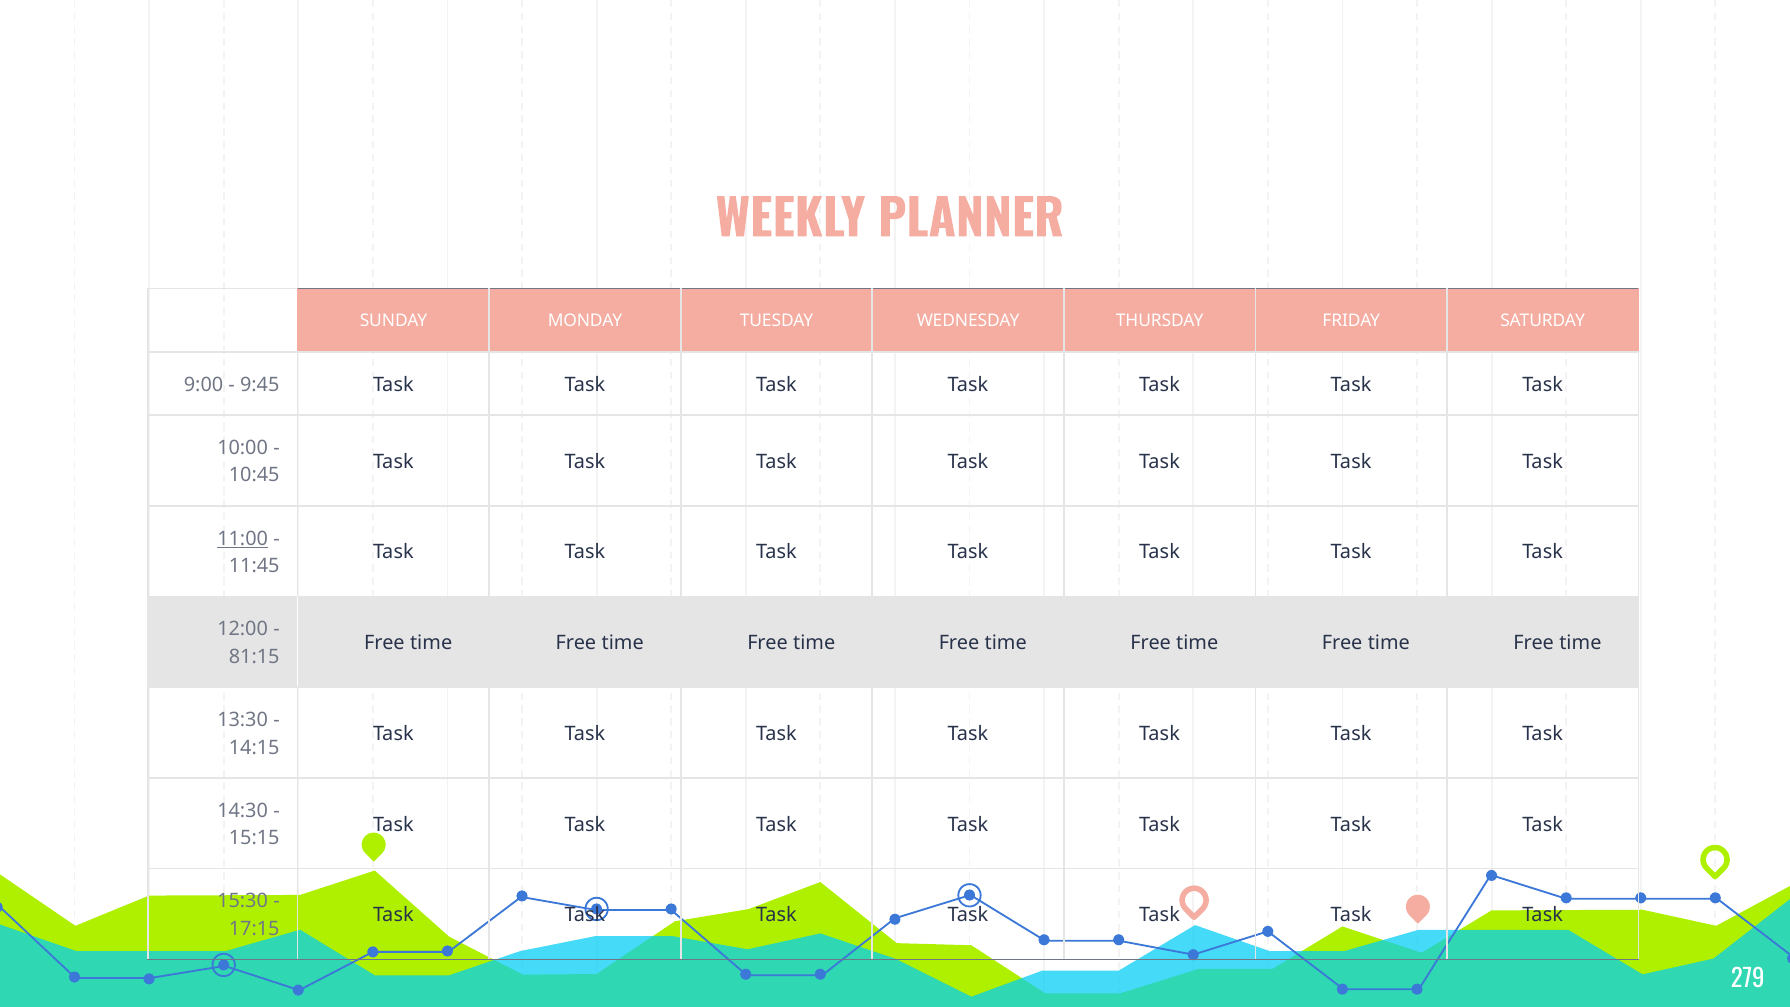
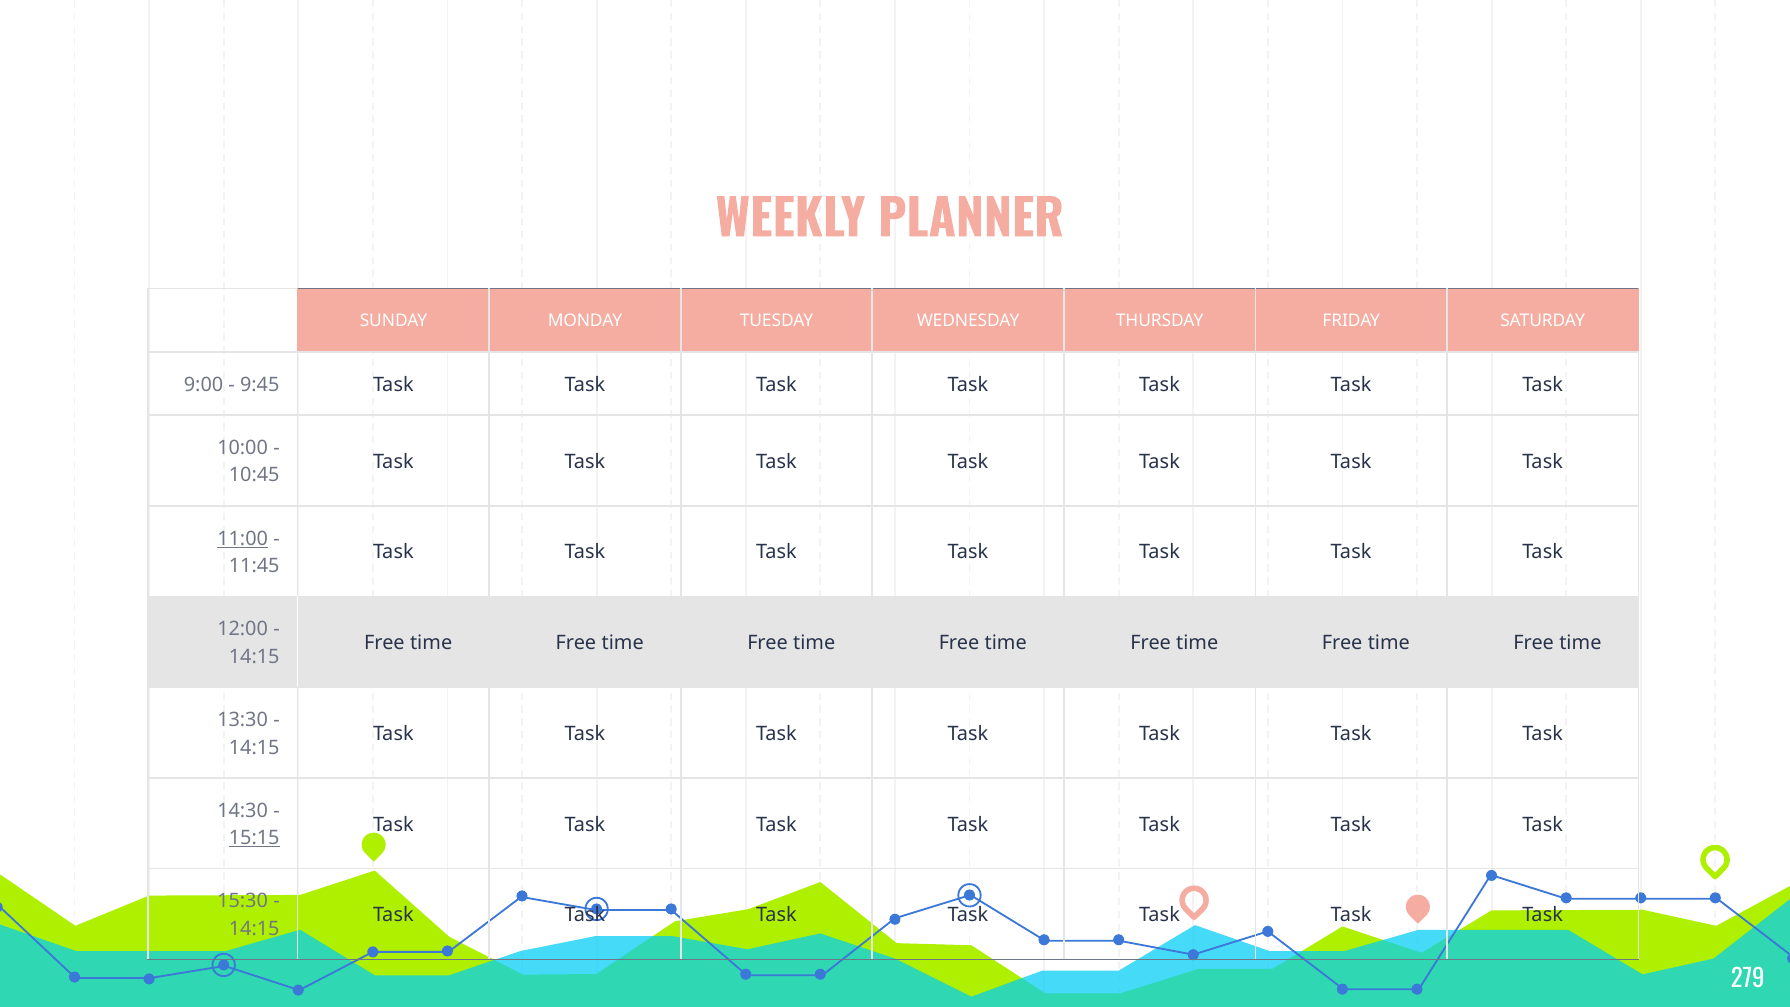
81:15 at (254, 657): 81:15 -> 14:15
15:15 underline: none -> present
17:15 at (254, 929): 17:15 -> 14:15
